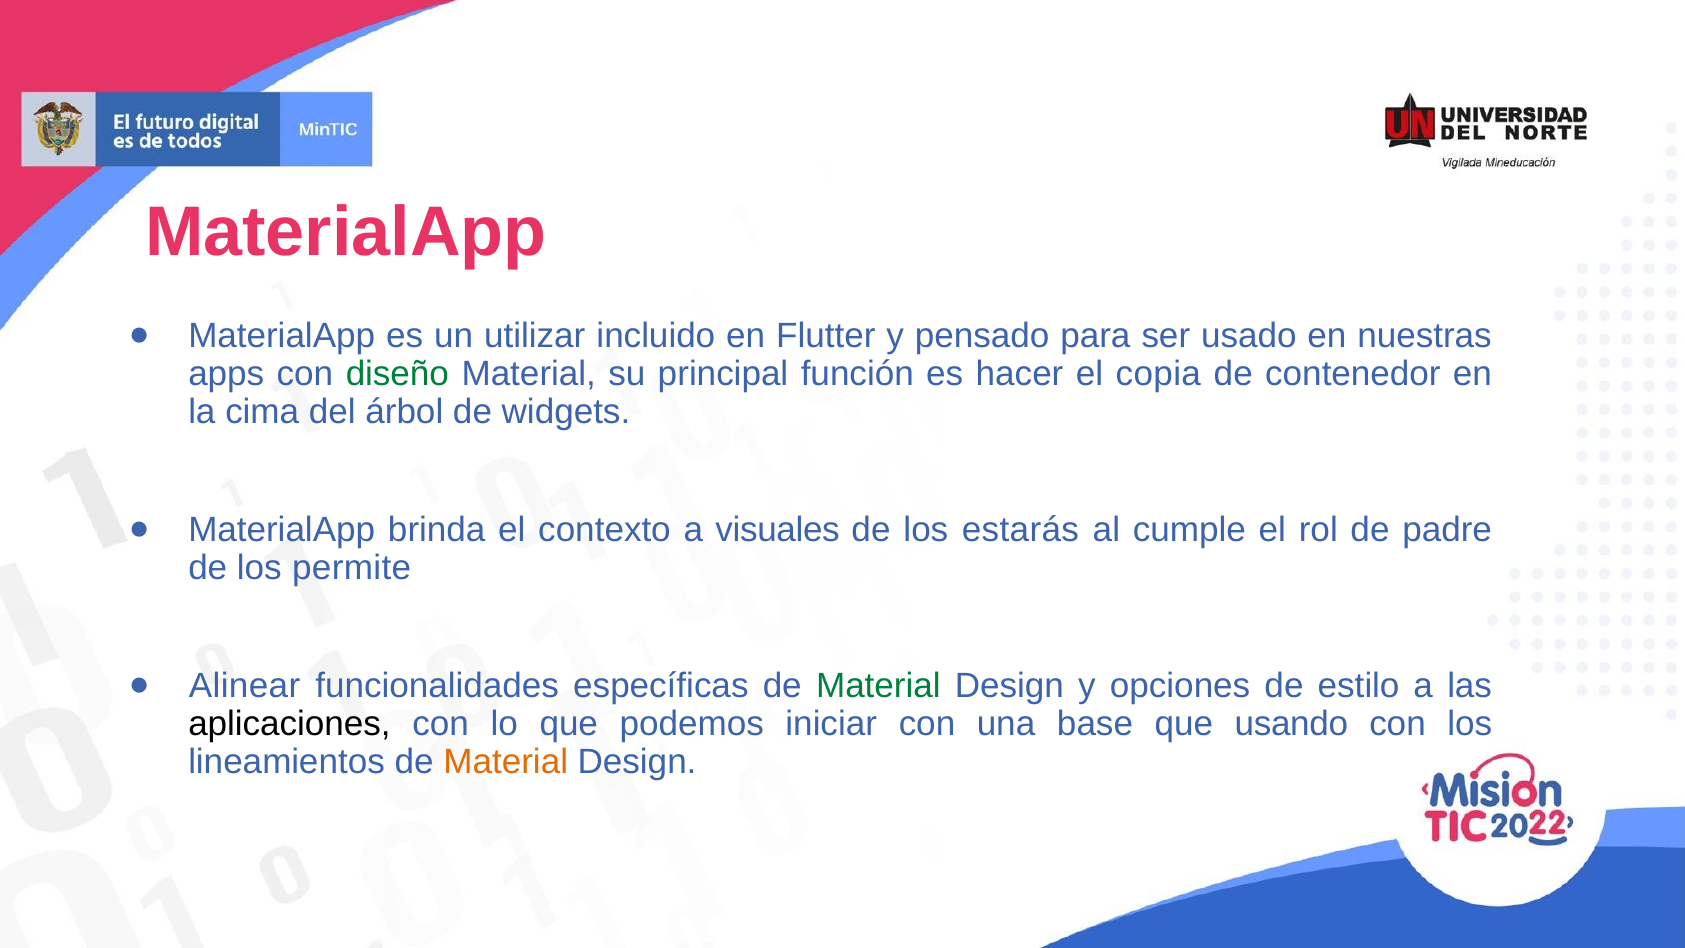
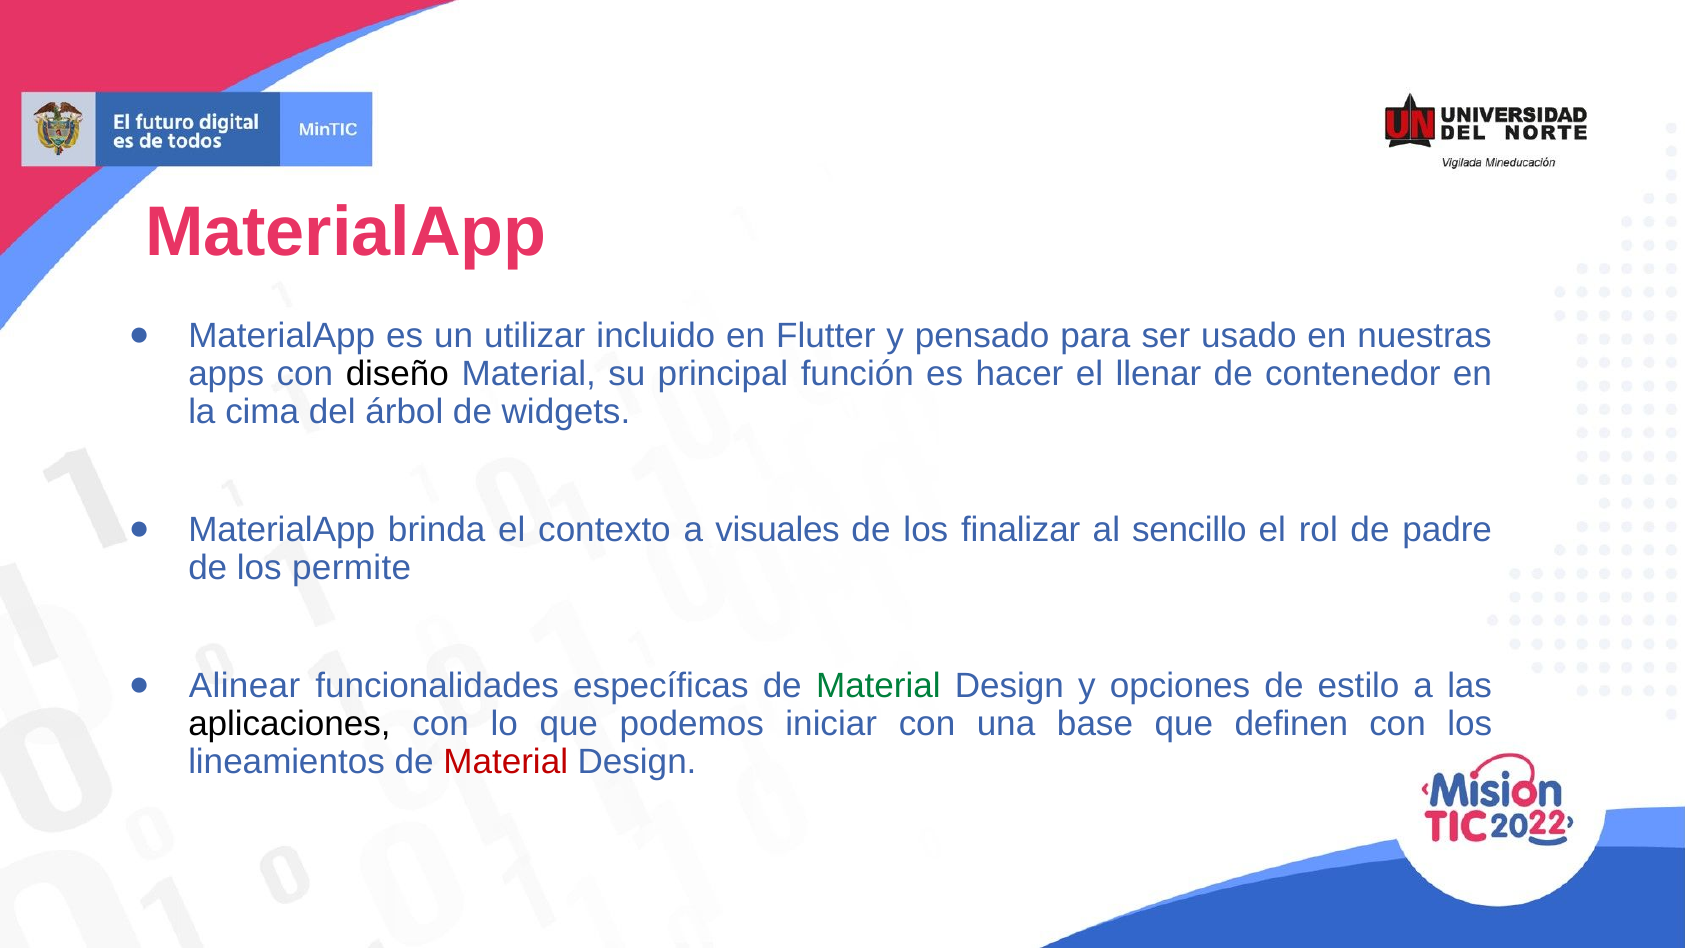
diseño colour: green -> black
copia: copia -> llenar
estarás: estarás -> finalizar
cumple: cumple -> sencillo
usando: usando -> definen
Material at (506, 761) colour: orange -> red
